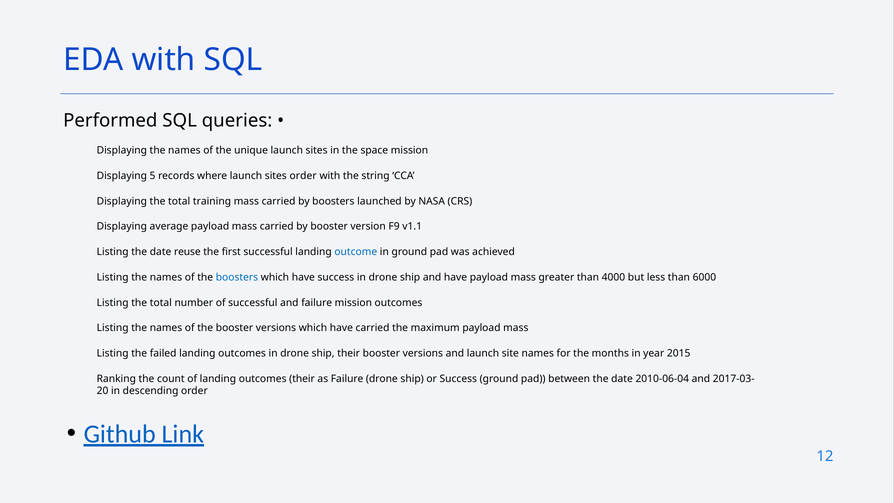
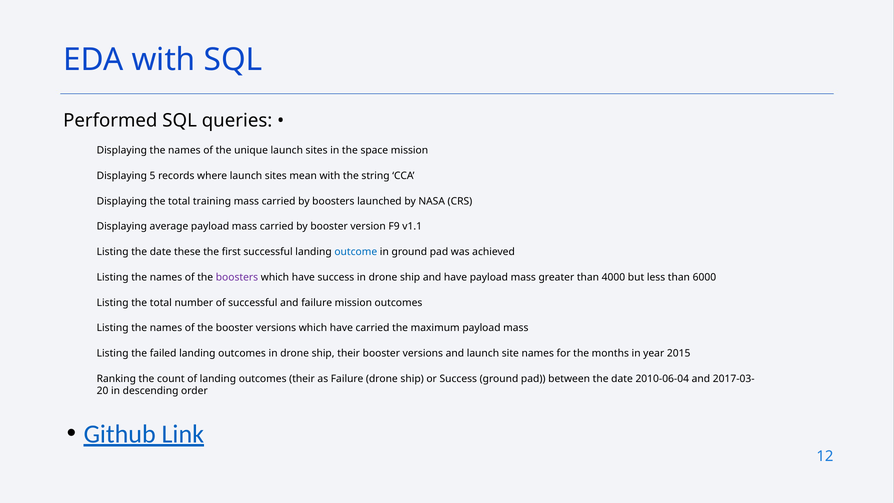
sites order: order -> mean
reuse: reuse -> these
boosters at (237, 277) colour: blue -> purple
